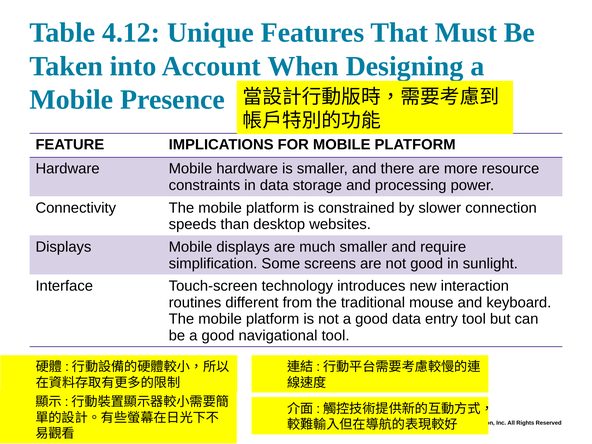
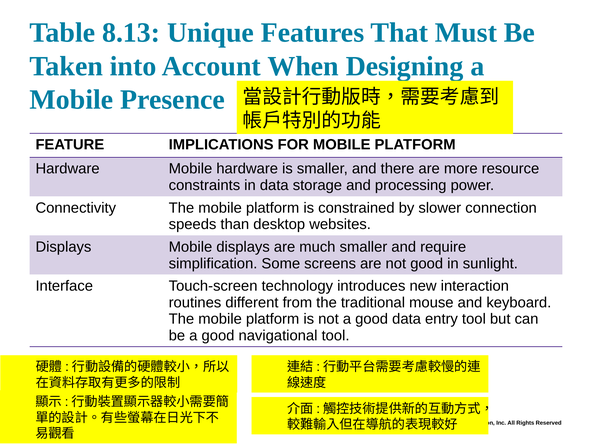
4.12: 4.12 -> 8.13
